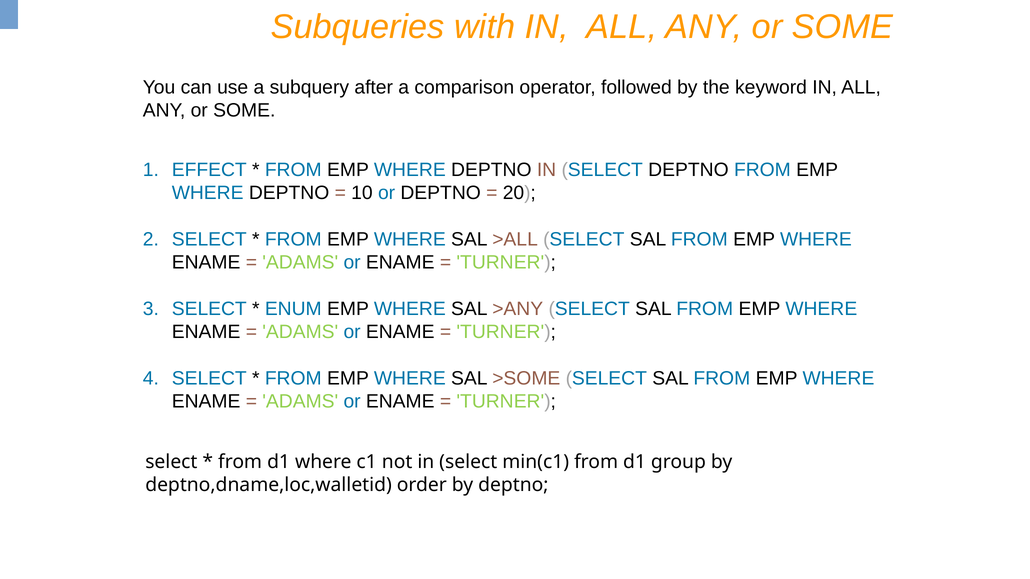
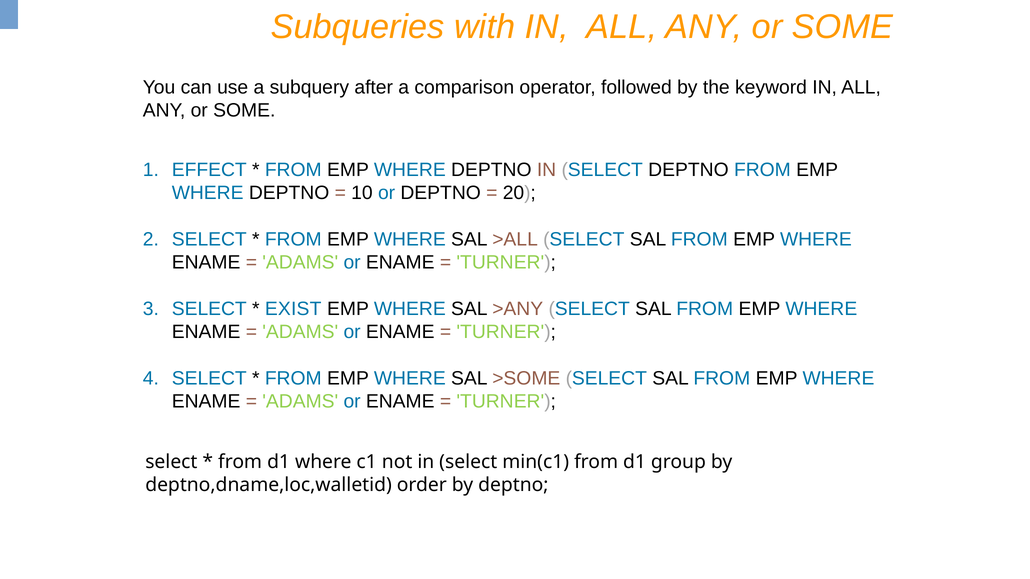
ENUM: ENUM -> EXIST
